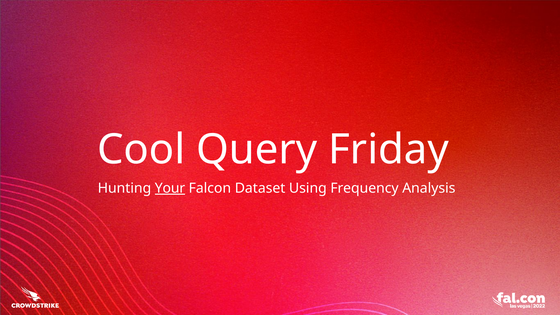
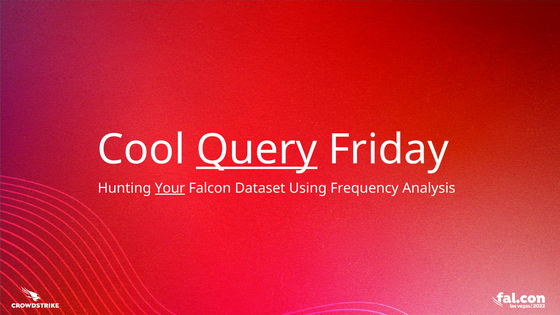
Query underline: none -> present
